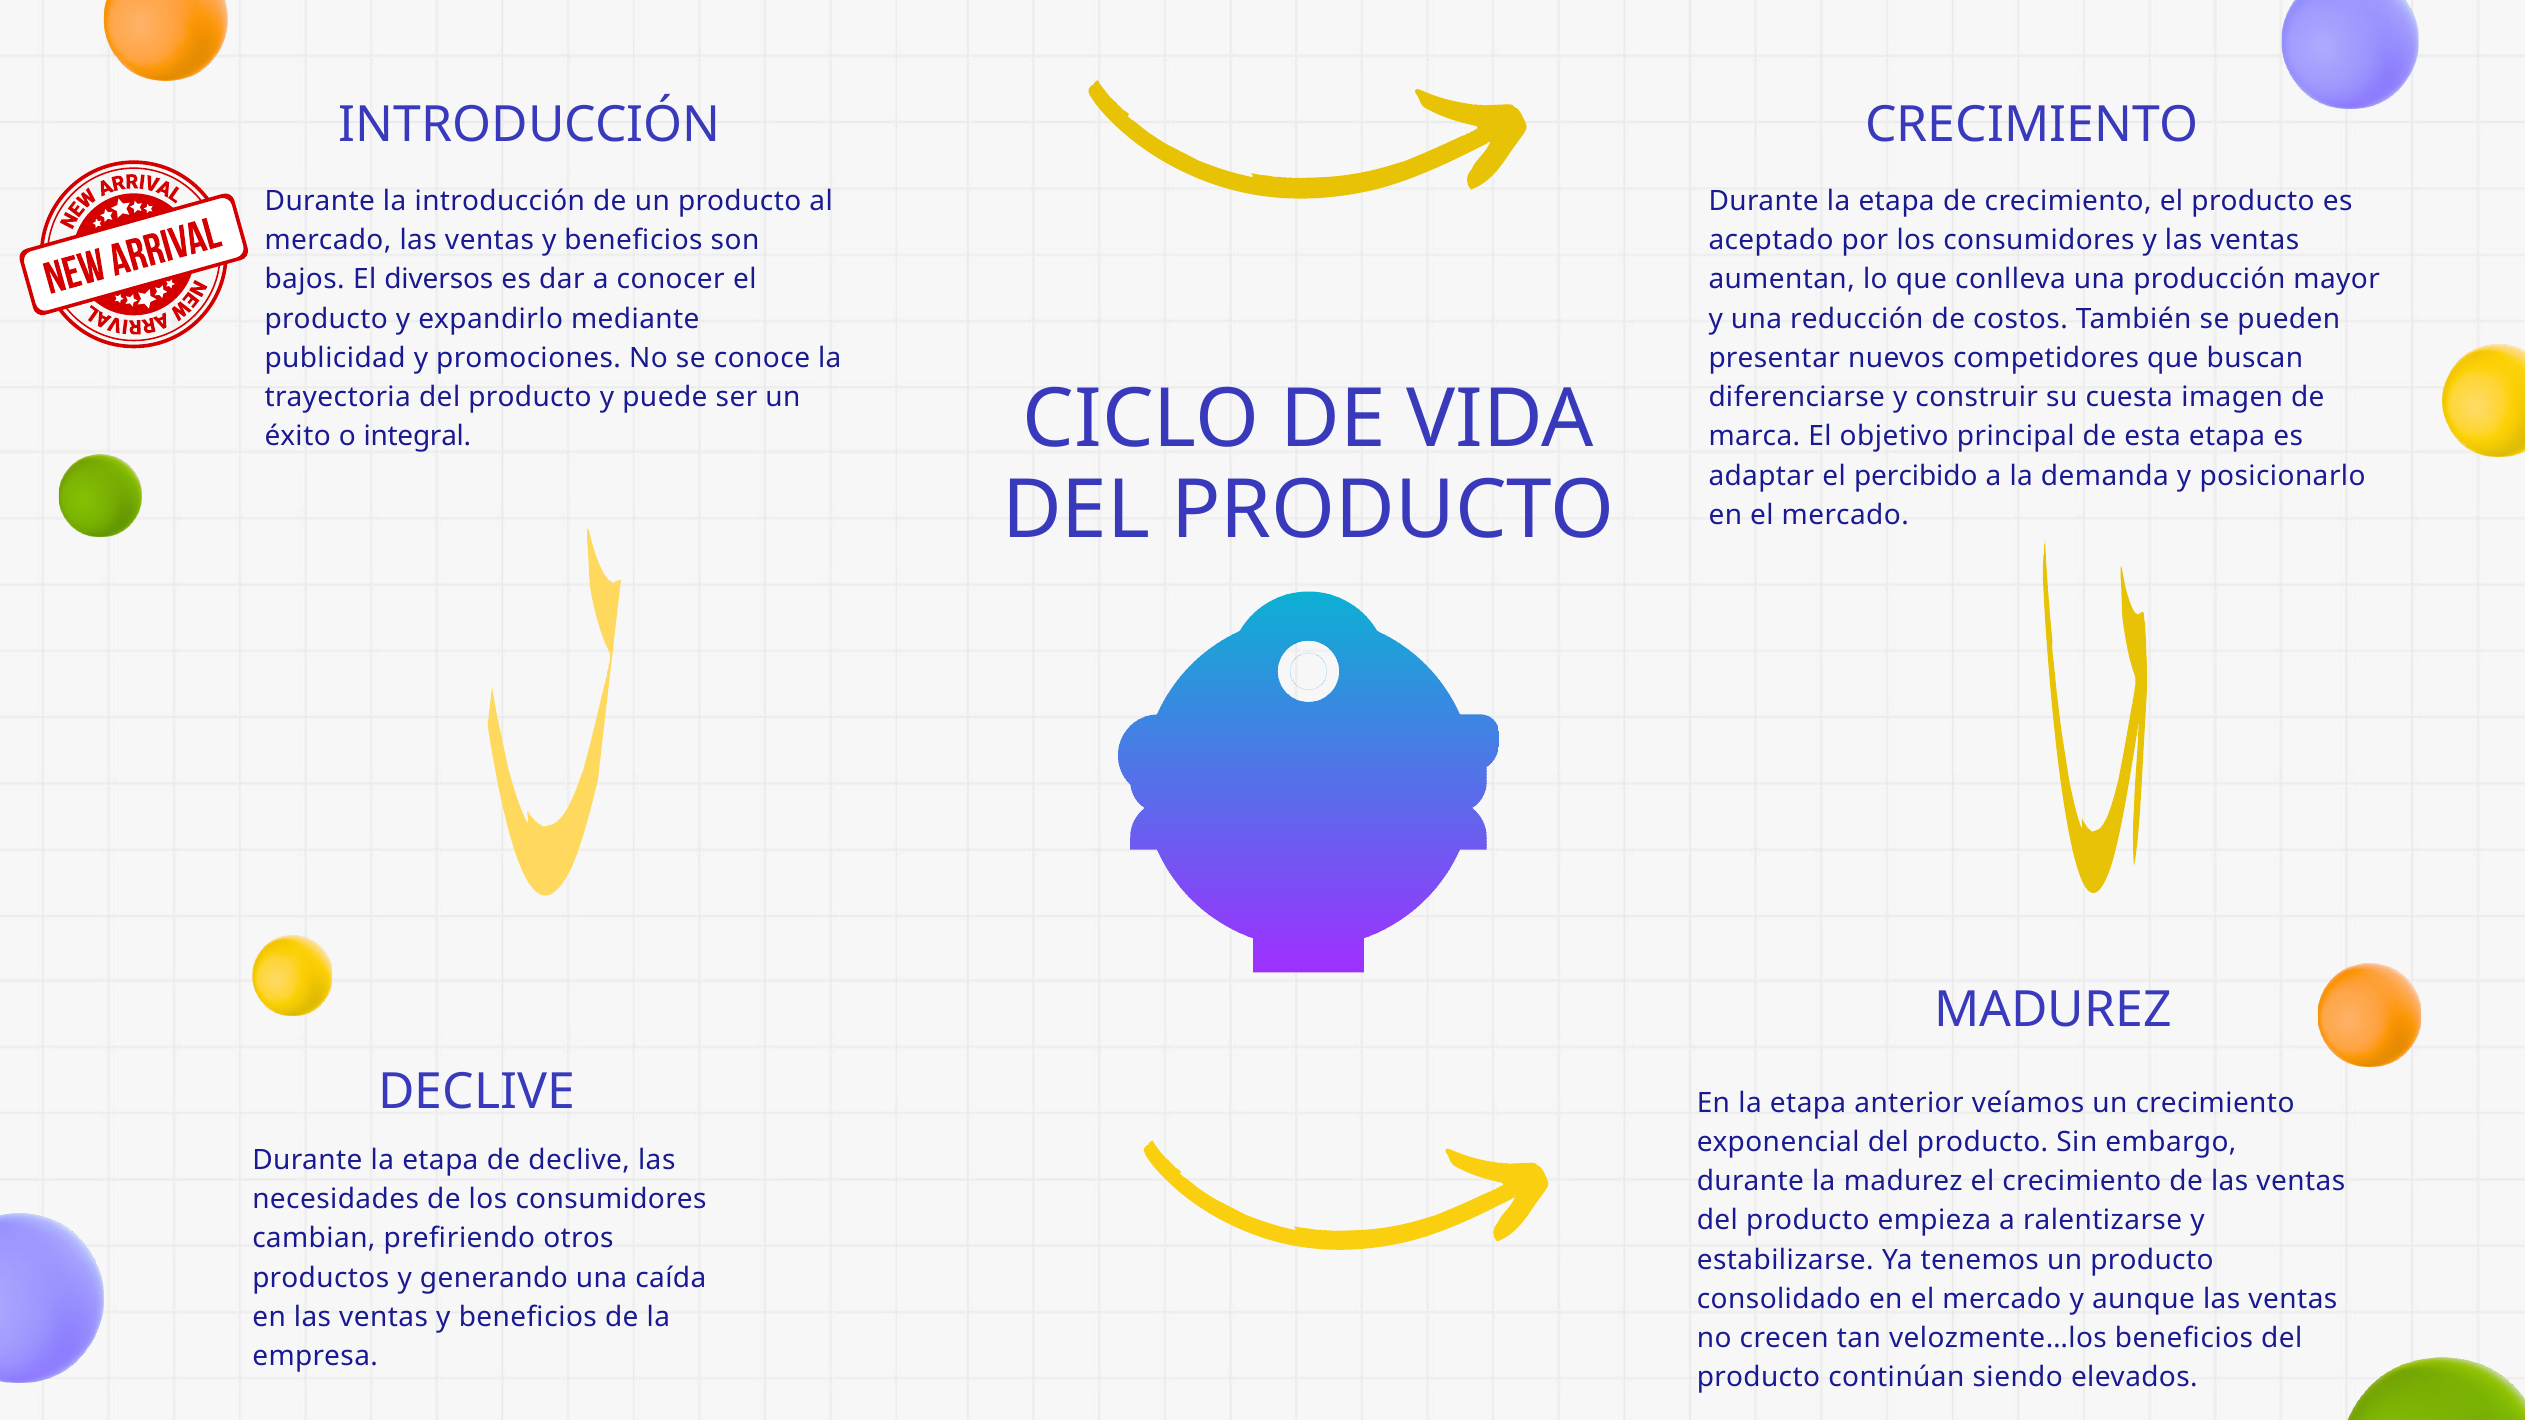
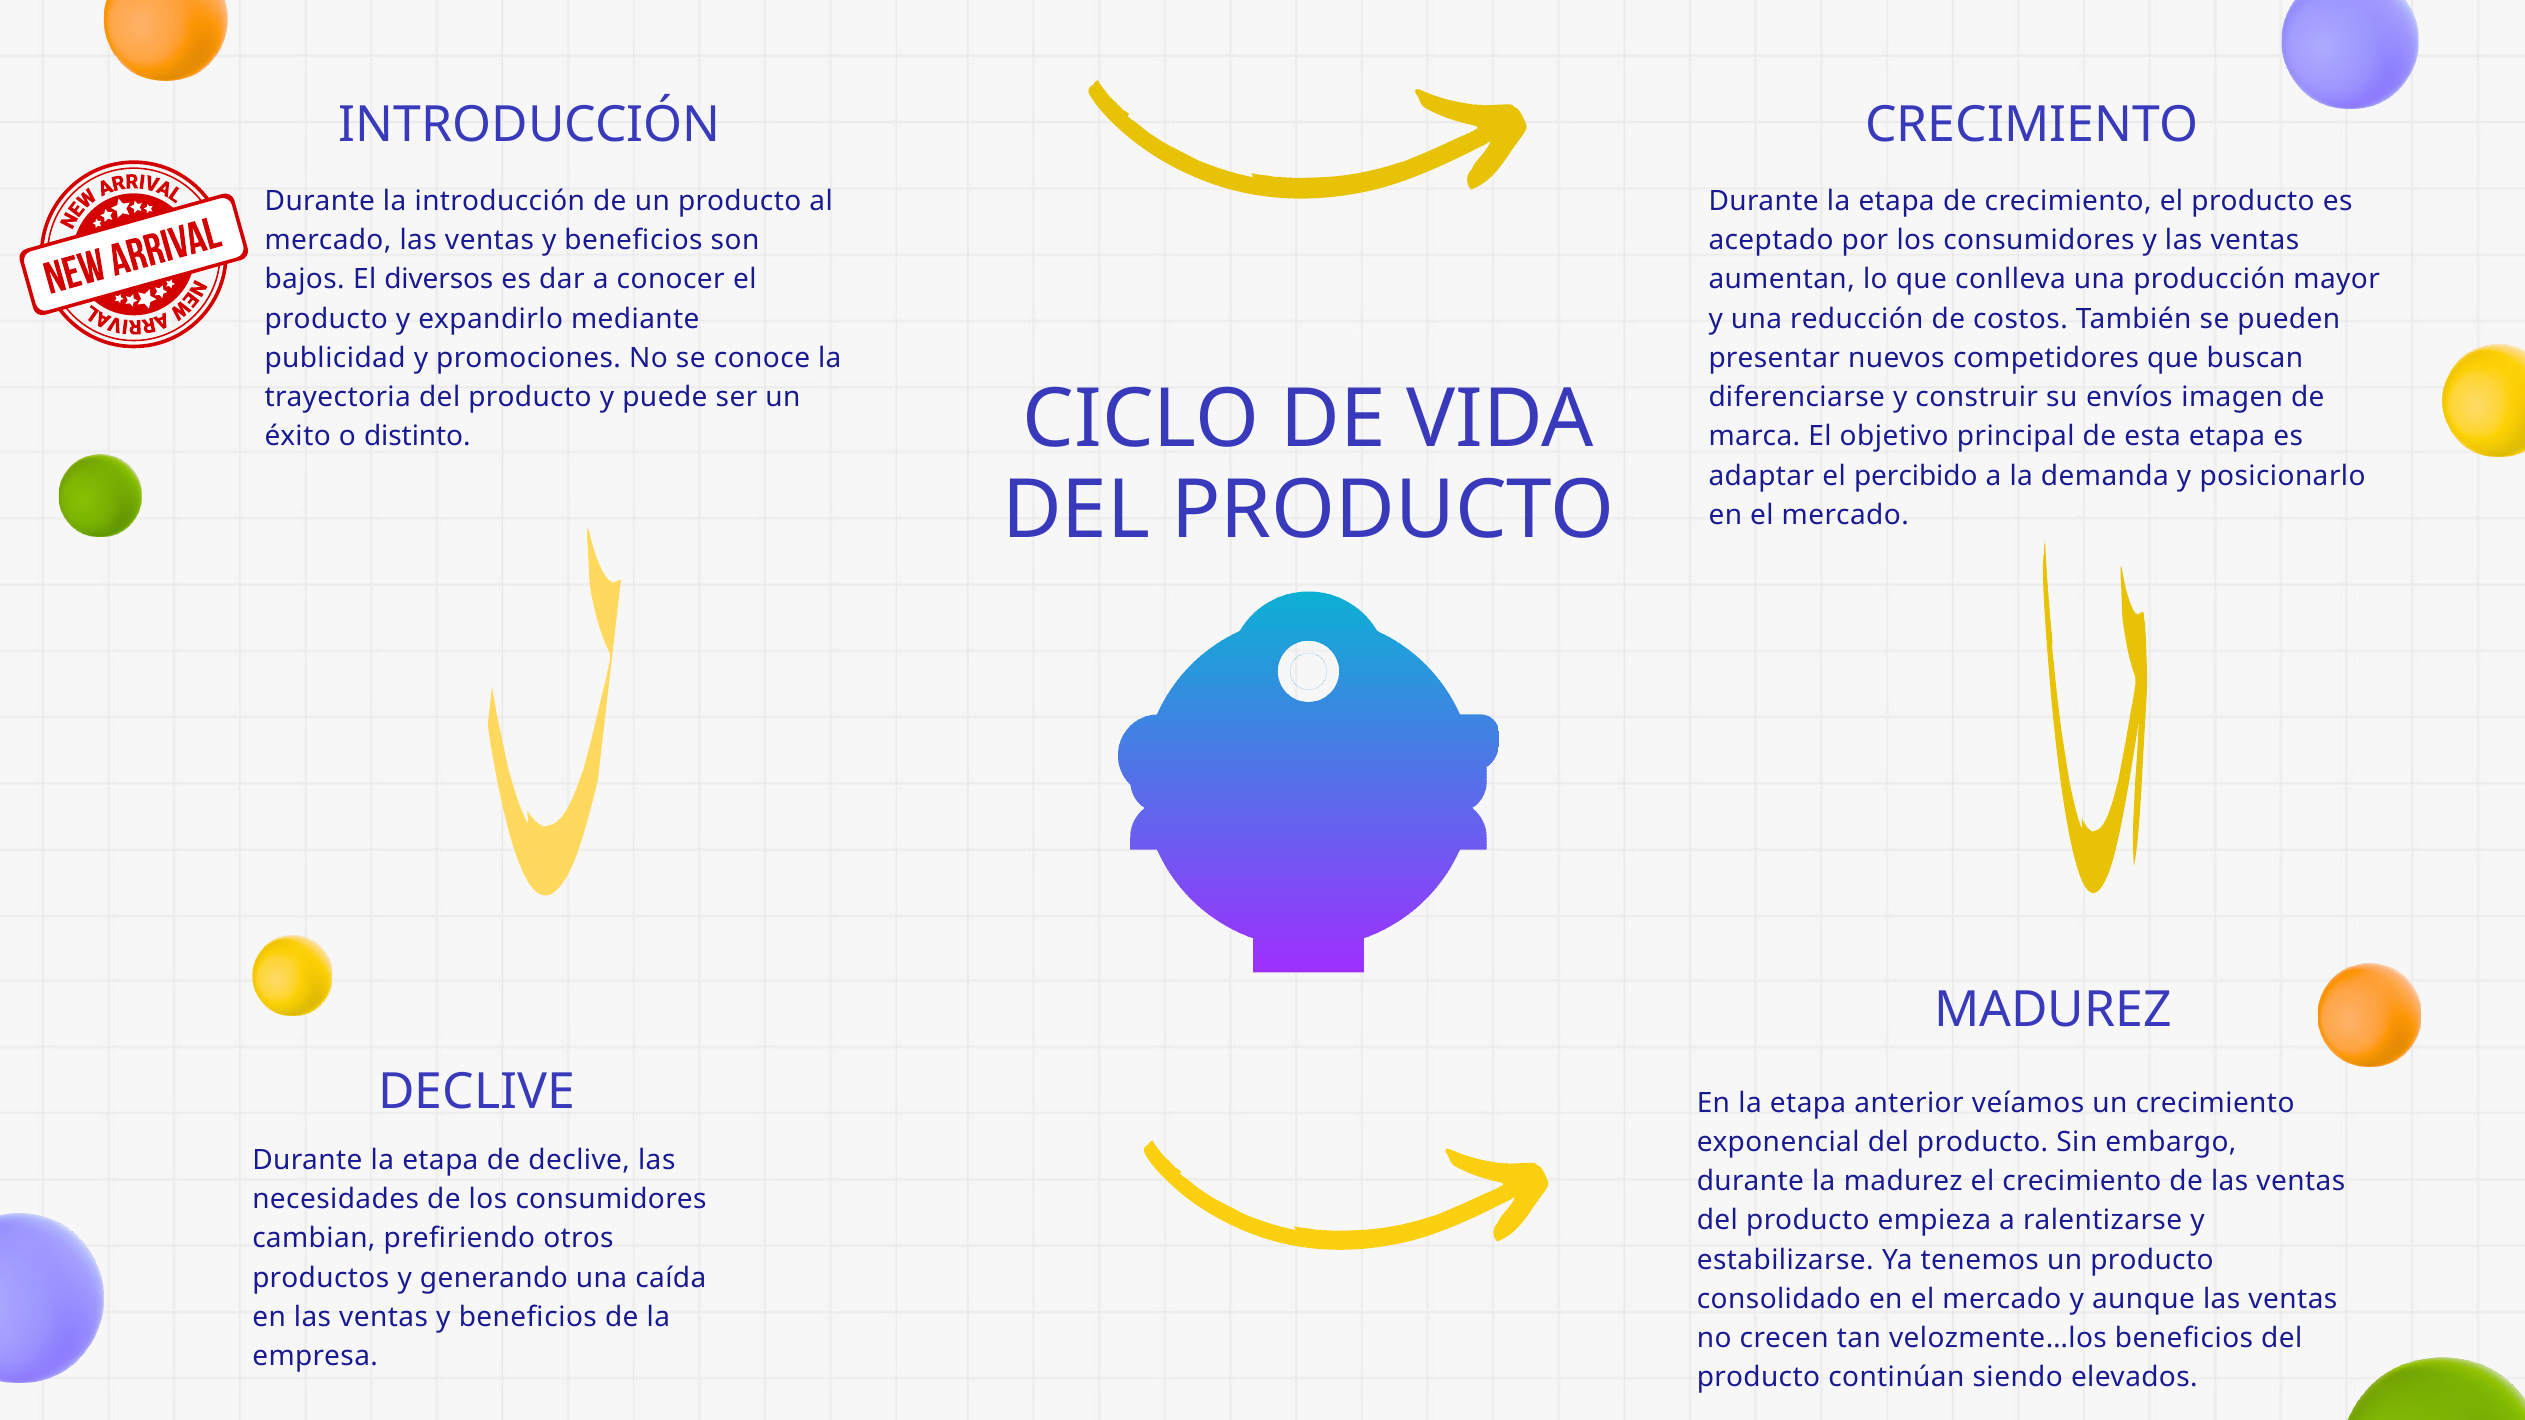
cuesta: cuesta -> envíos
integral: integral -> distinto
